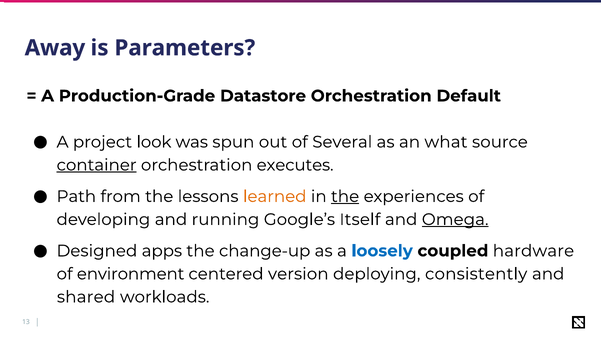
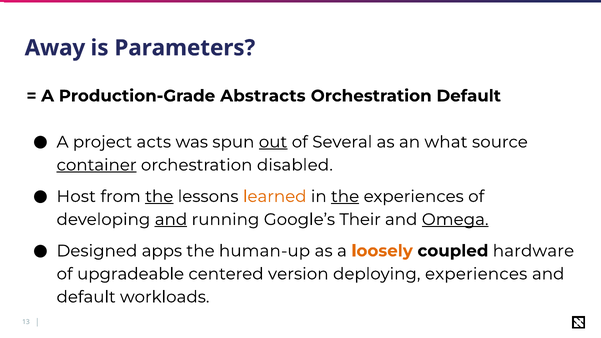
Datastore: Datastore -> Abstracts
look: look -> acts
out underline: none -> present
executes: executes -> disabled
Path: Path -> Host
the at (159, 196) underline: none -> present
and at (171, 220) underline: none -> present
Itself: Itself -> Their
change-up: change-up -> human-up
loosely colour: blue -> orange
environment: environment -> upgradeable
deploying consistently: consistently -> experiences
shared at (86, 297): shared -> default
